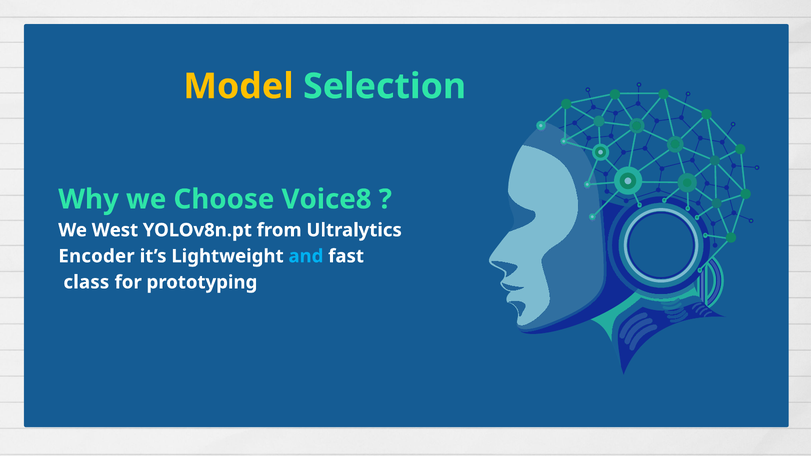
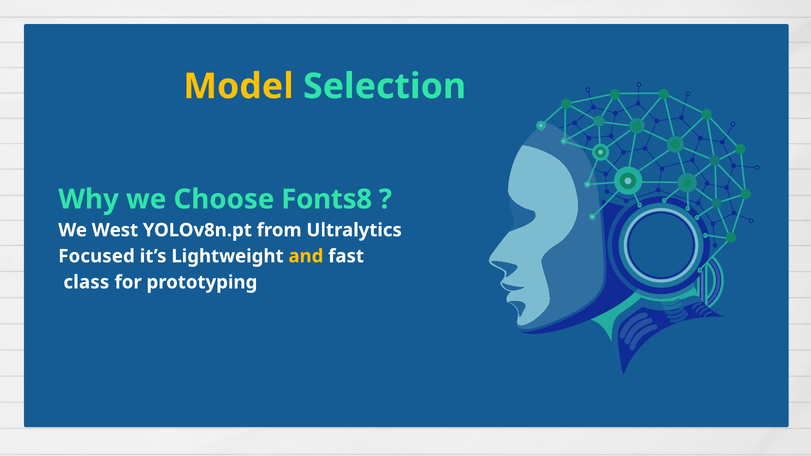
Voice8: Voice8 -> Fonts8
Encoder: Encoder -> Focused
and colour: light blue -> yellow
